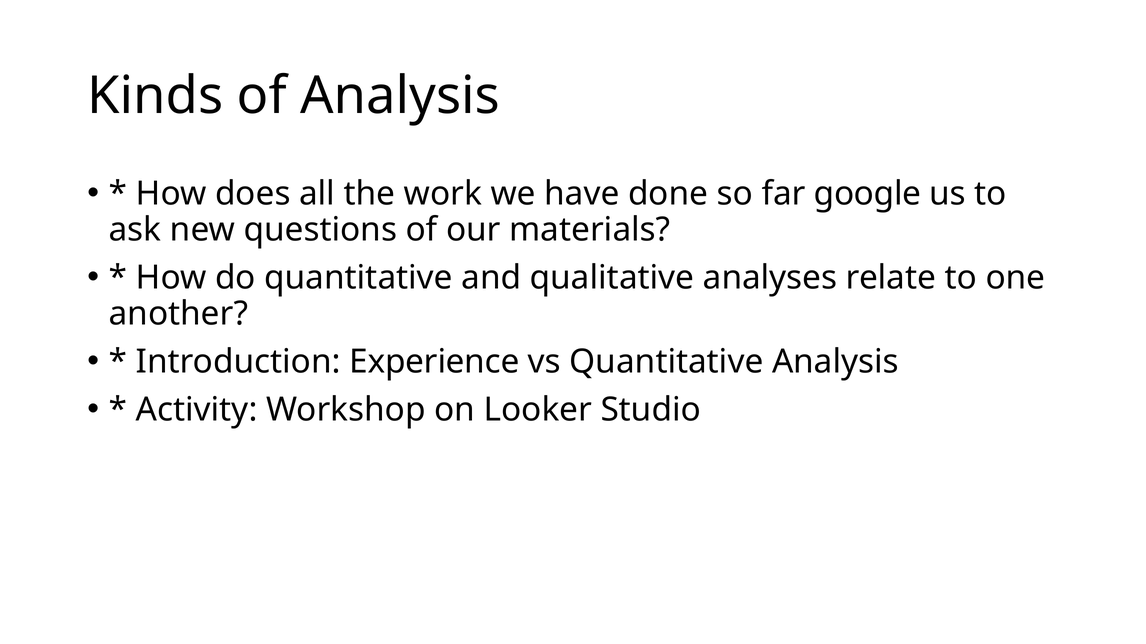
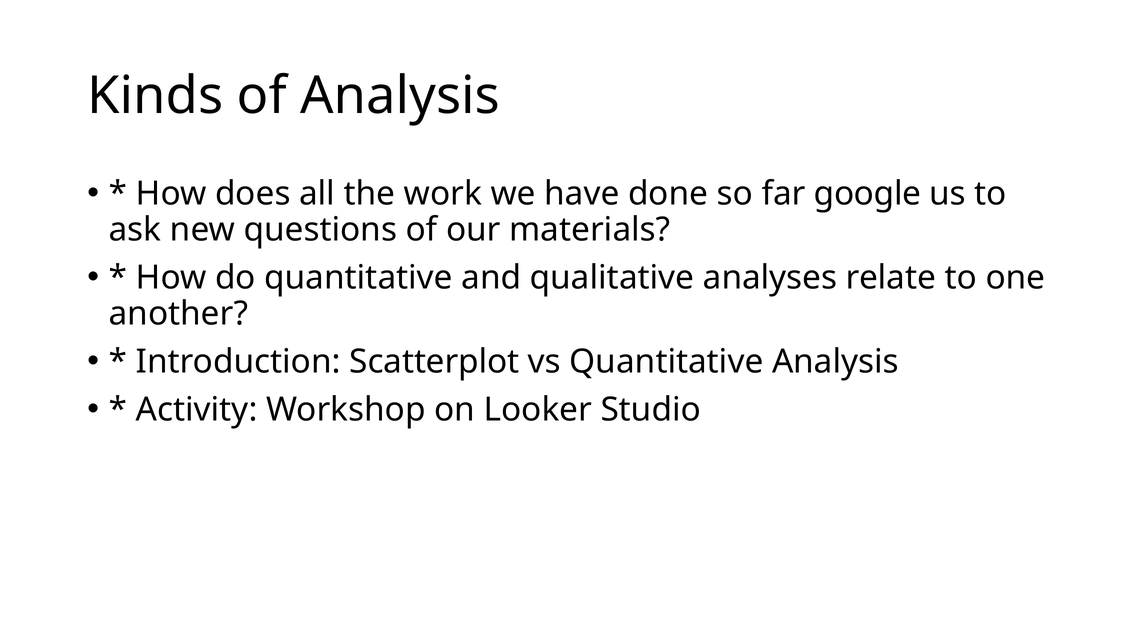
Experience: Experience -> Scatterplot
